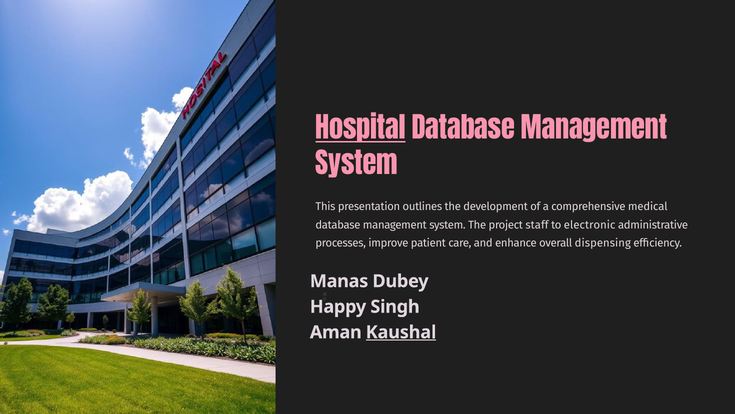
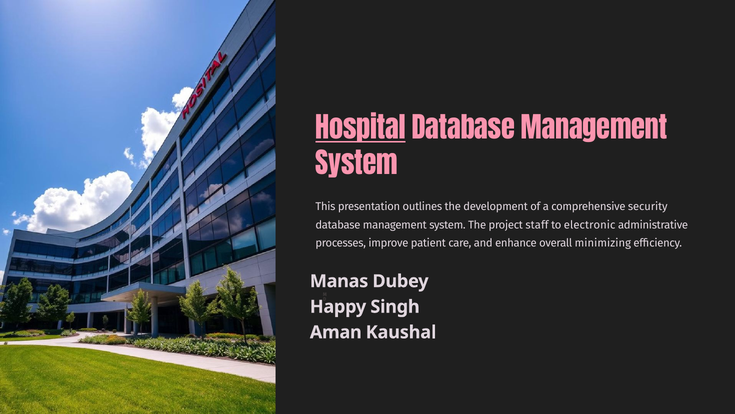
medical: medical -> security
dispensing: dispensing -> minimizing
Kaushal underline: present -> none
